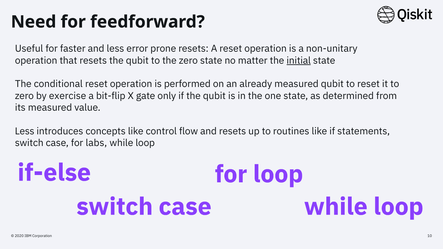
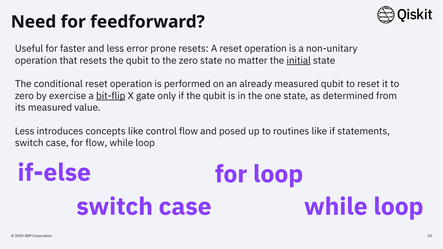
bit-flip underline: none -> present
and resets: resets -> posed
for labs: labs -> flow
